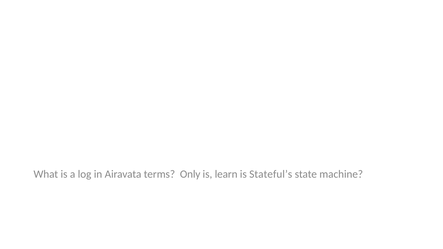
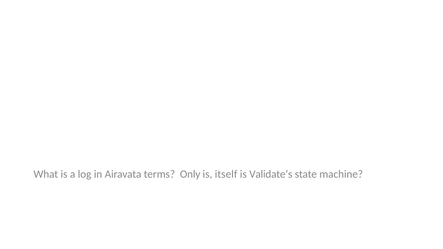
learn: learn -> itself
Stateful’s: Stateful’s -> Validate’s
